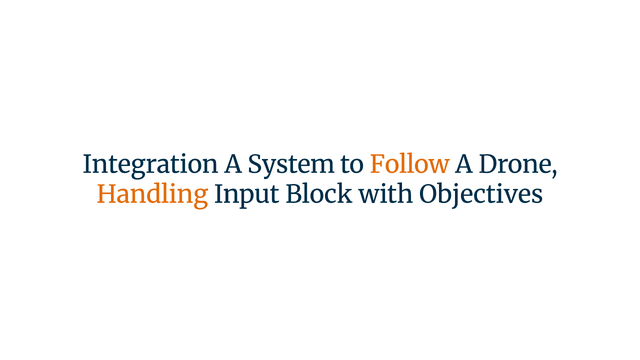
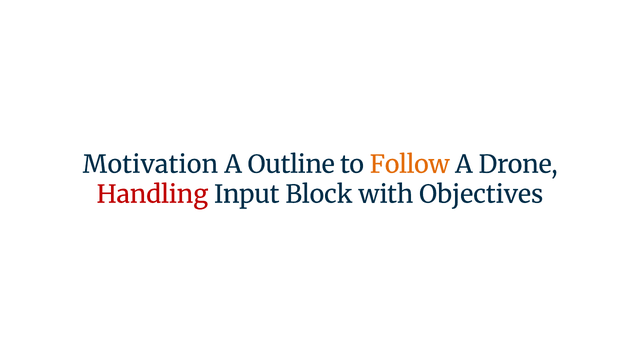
Integration: Integration -> Motivation
System: System -> Outline
Handling colour: orange -> red
